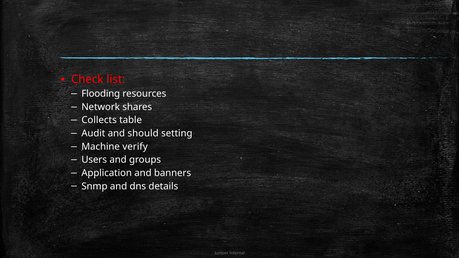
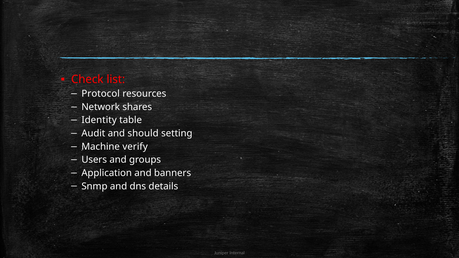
Flooding: Flooding -> Protocol
Collects: Collects -> Identity
